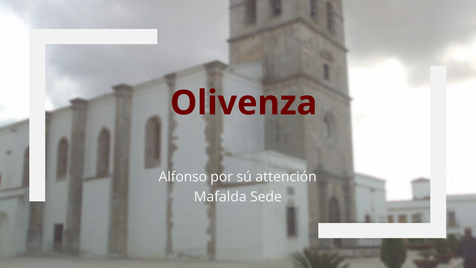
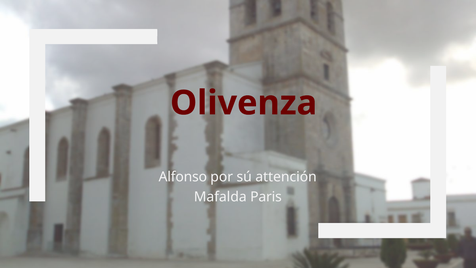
Sede: Sede -> Paris
